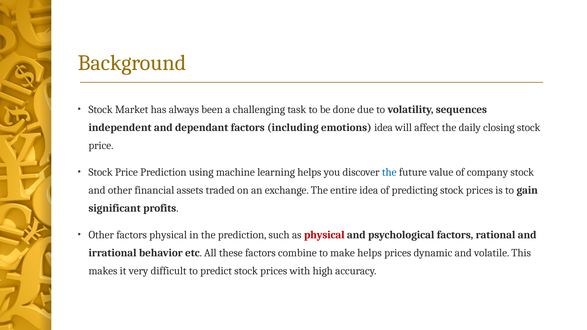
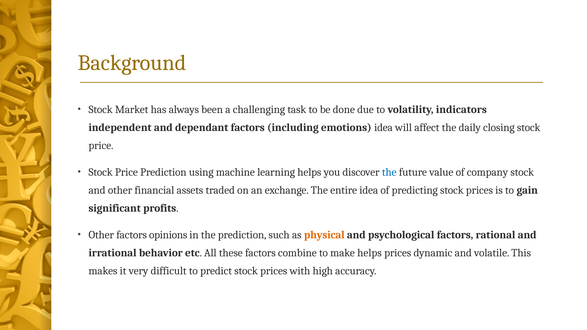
sequences: sequences -> indicators
factors physical: physical -> opinions
physical at (324, 235) colour: red -> orange
